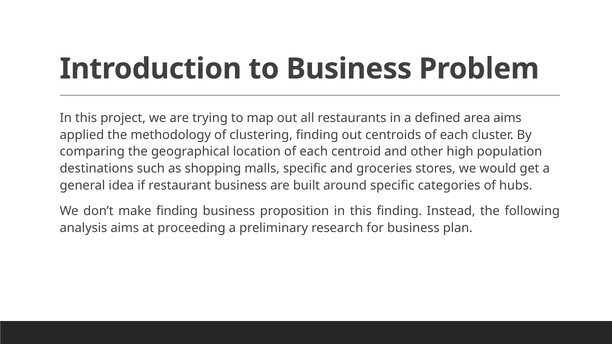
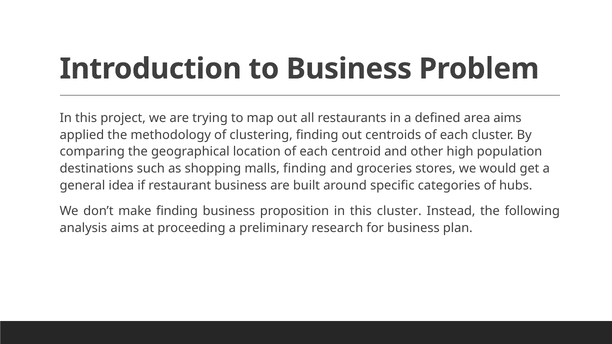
malls specific: specific -> finding
this finding: finding -> cluster
